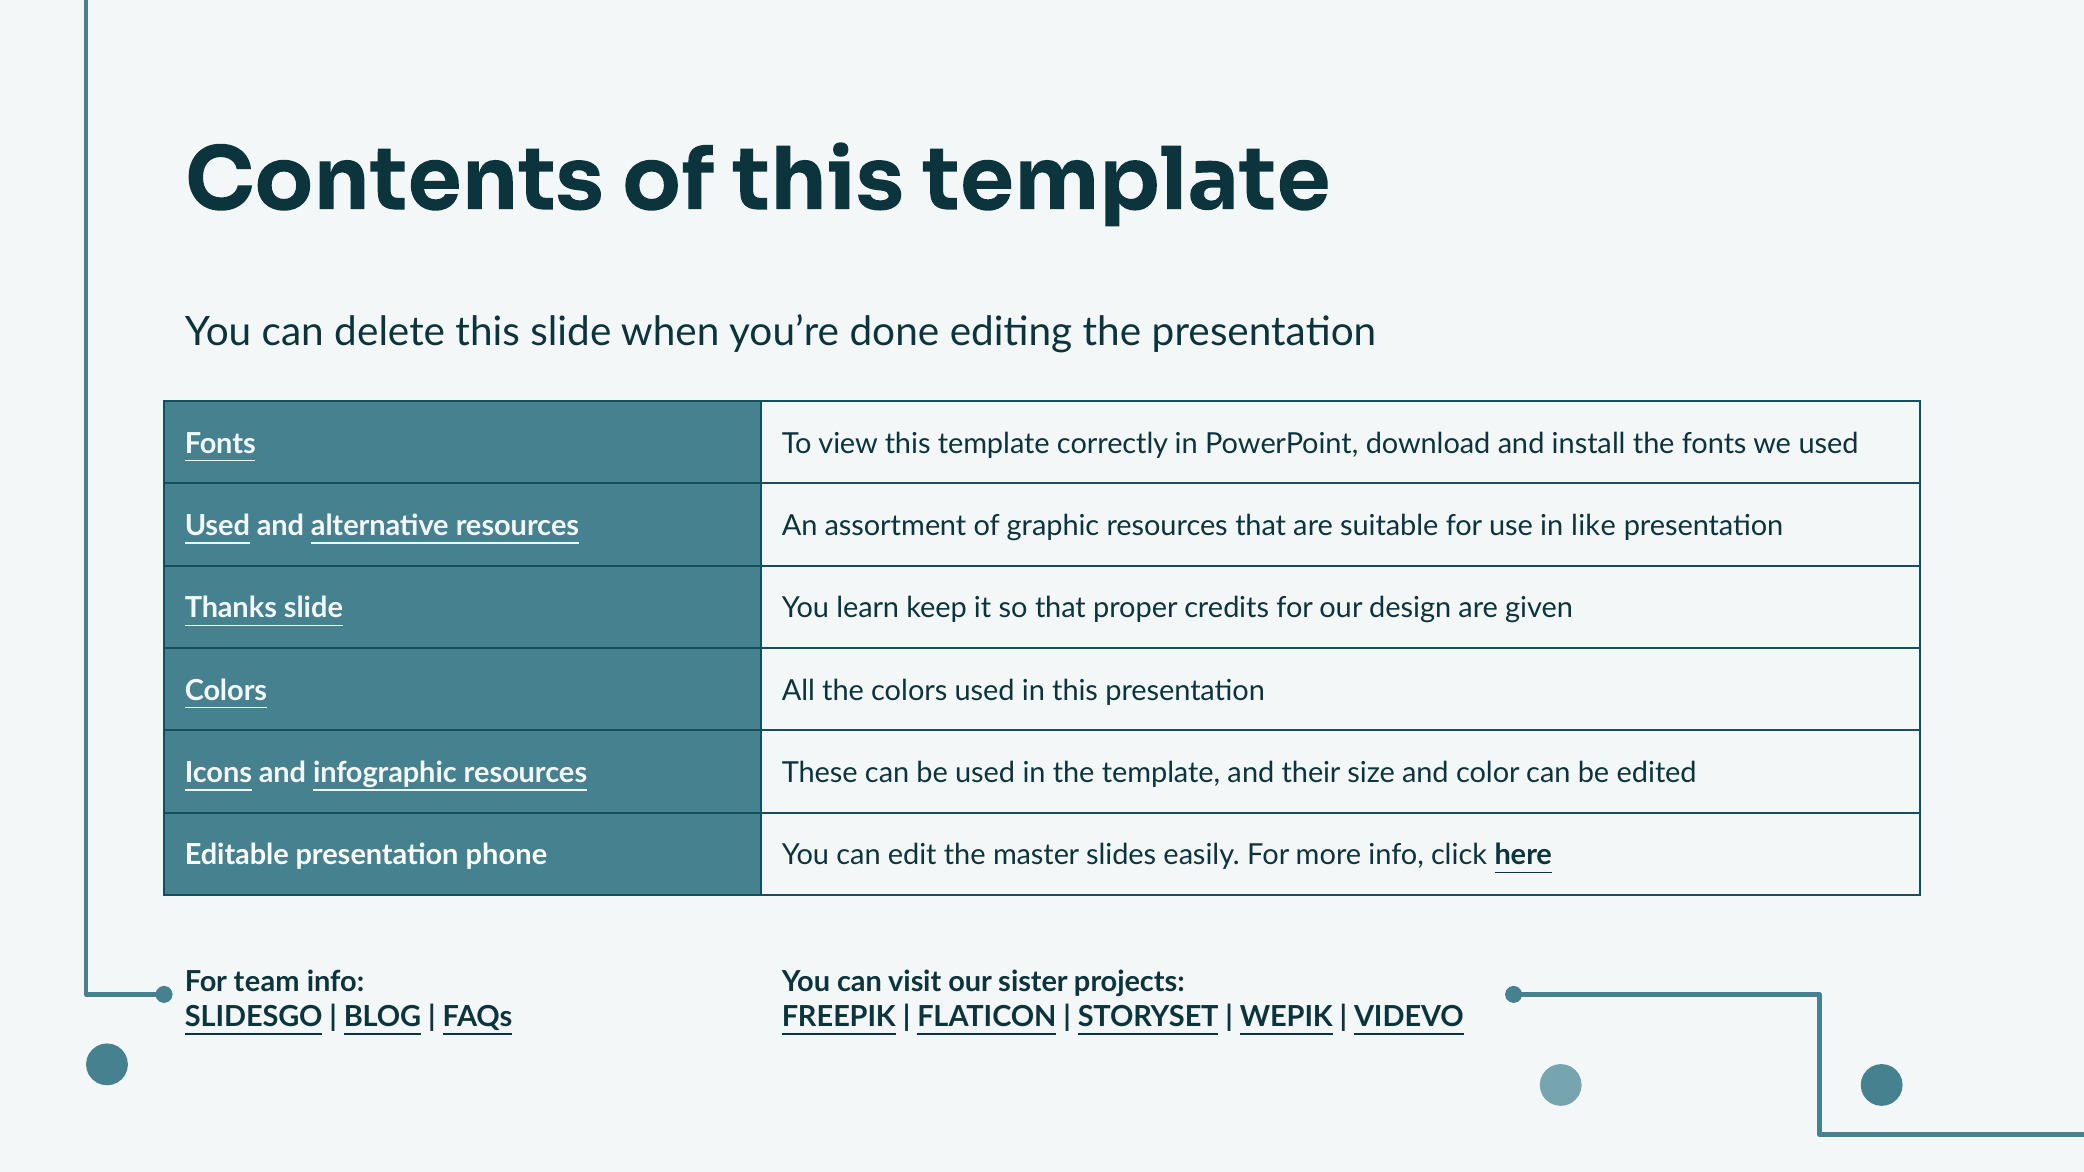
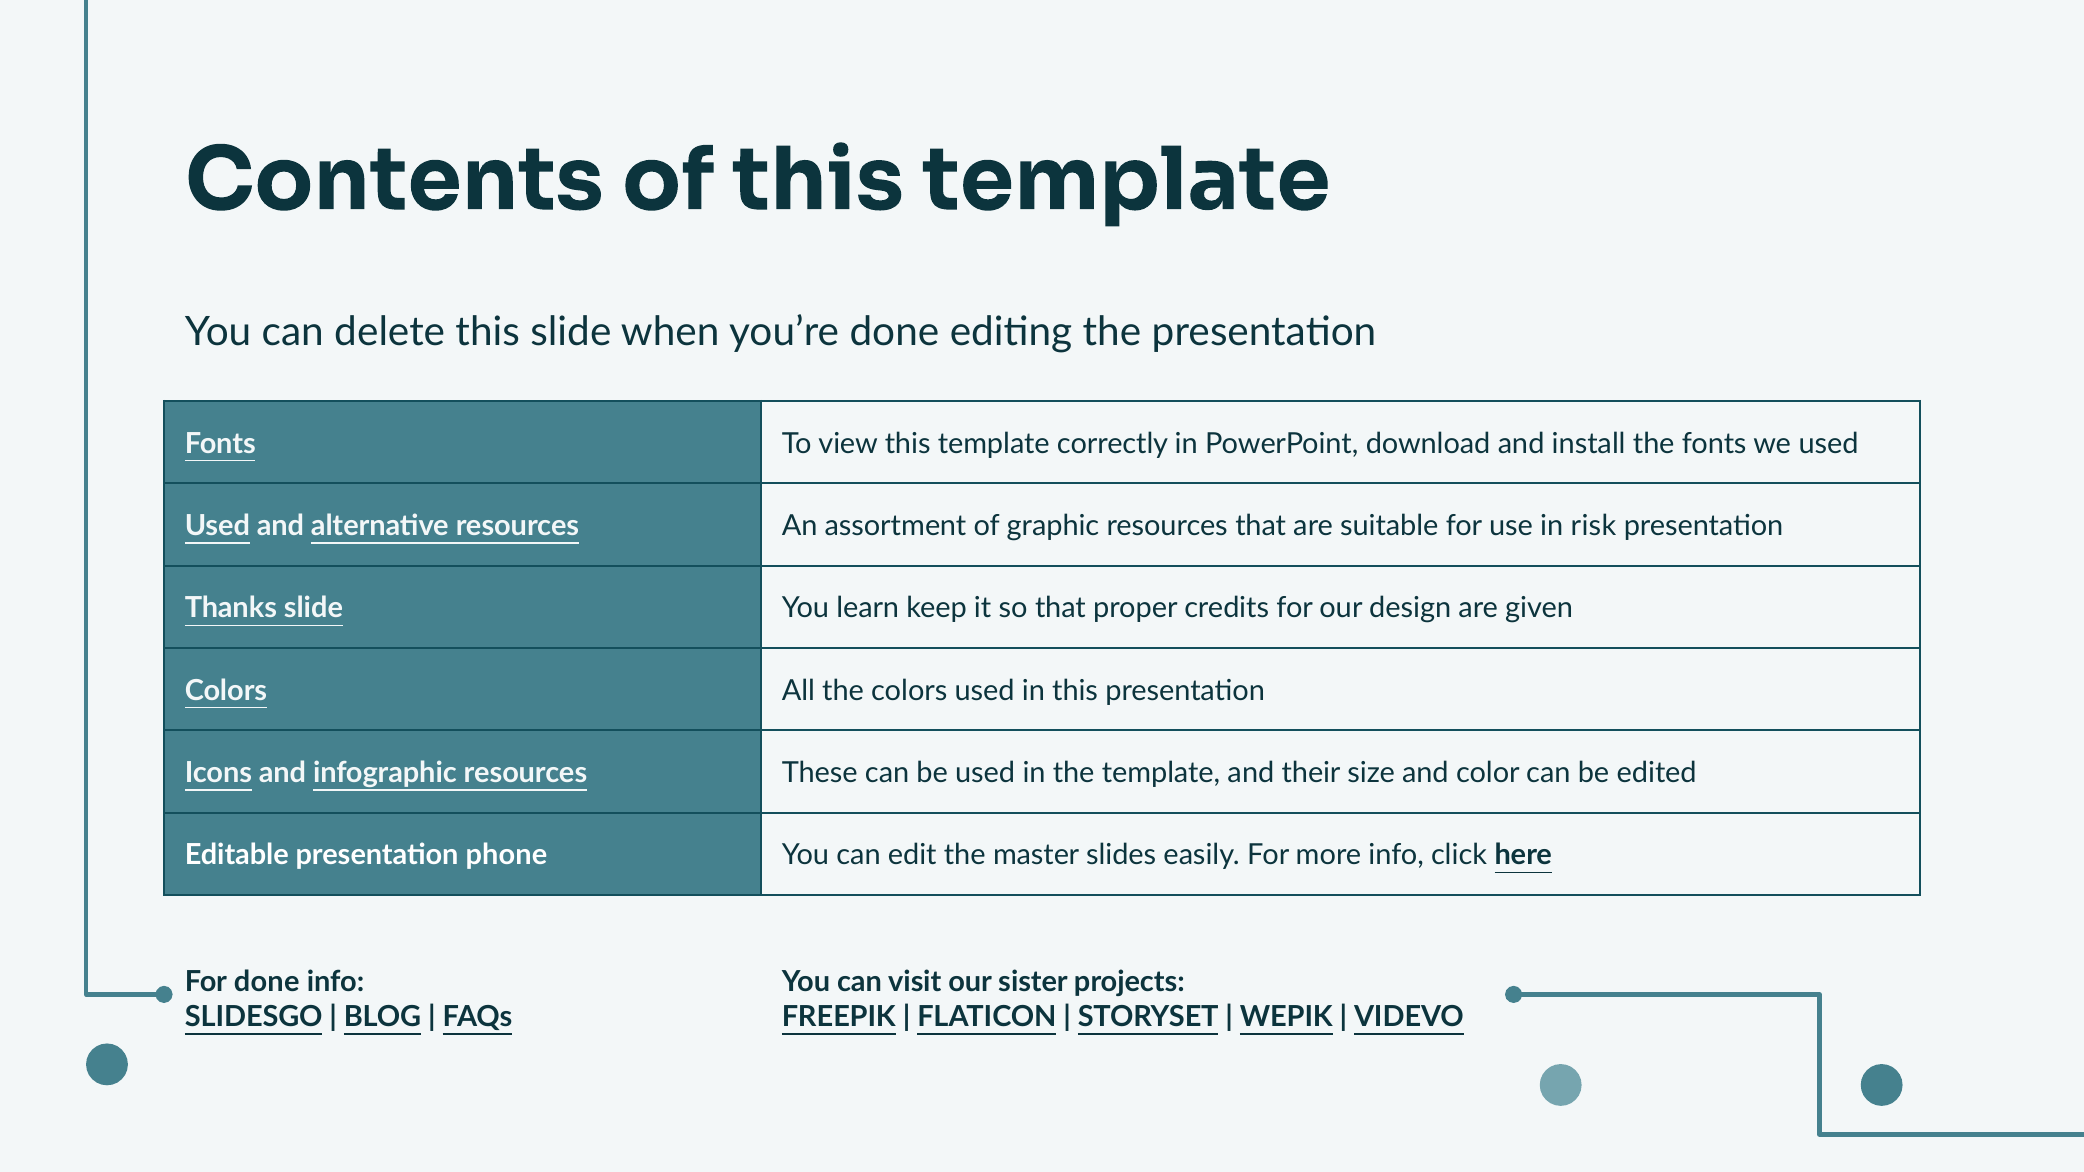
like: like -> risk
For team: team -> done
